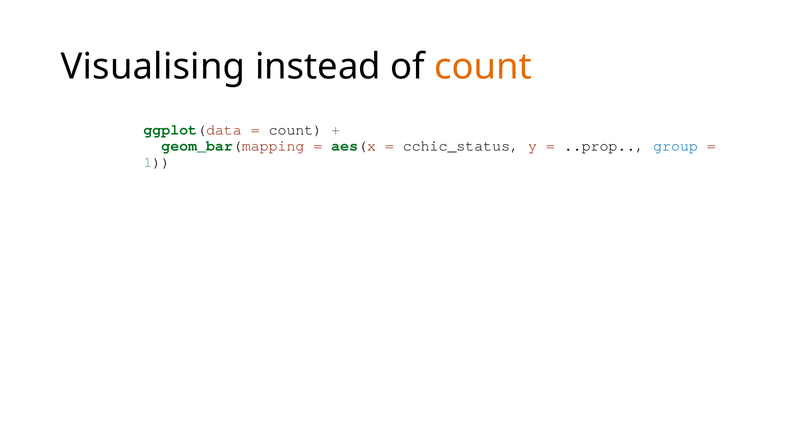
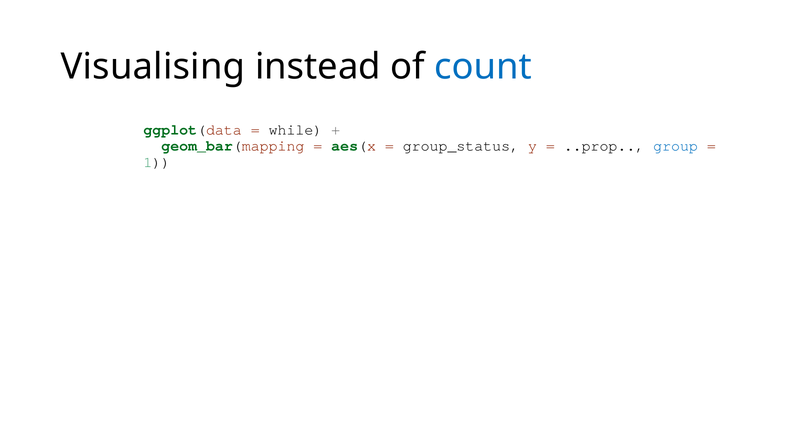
count at (483, 67) colour: orange -> blue
count at (295, 130): count -> while
cchic_status: cchic_status -> group_status
